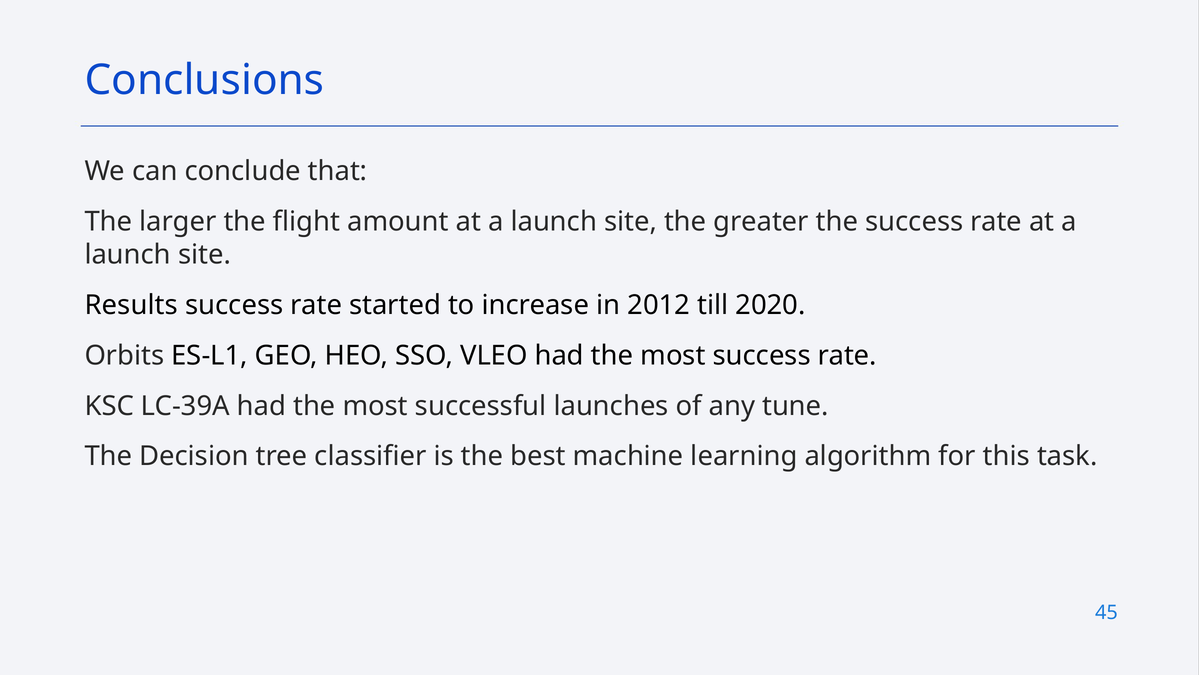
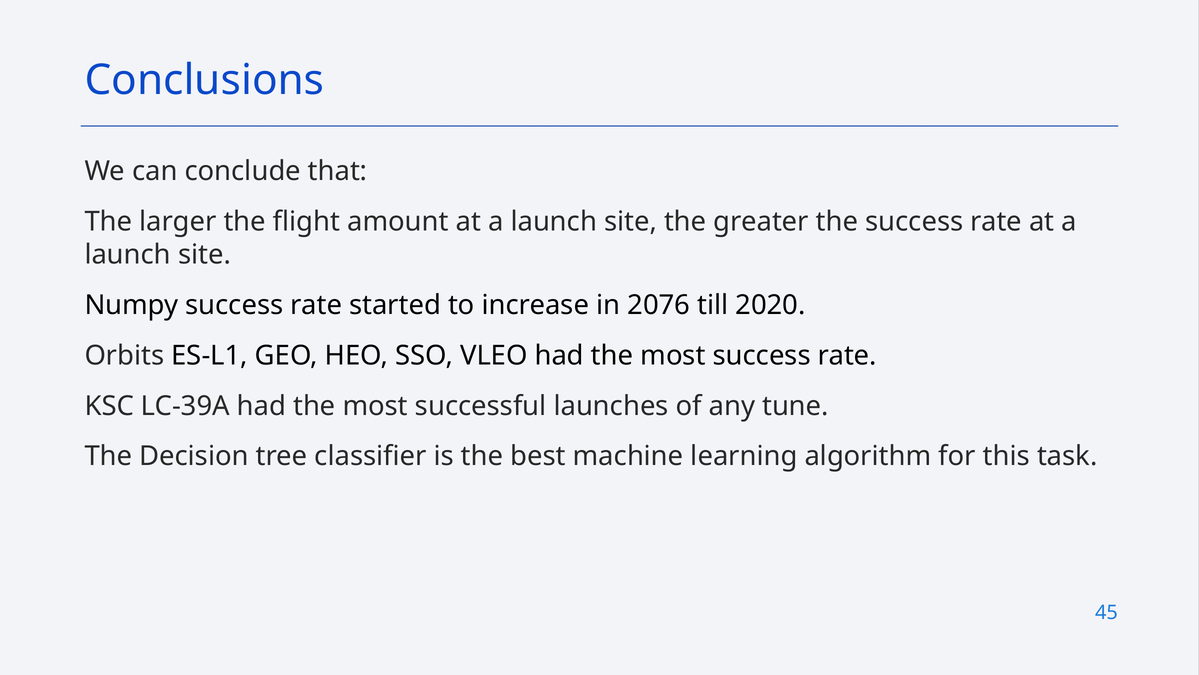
Results: Results -> Numpy
2012: 2012 -> 2076
